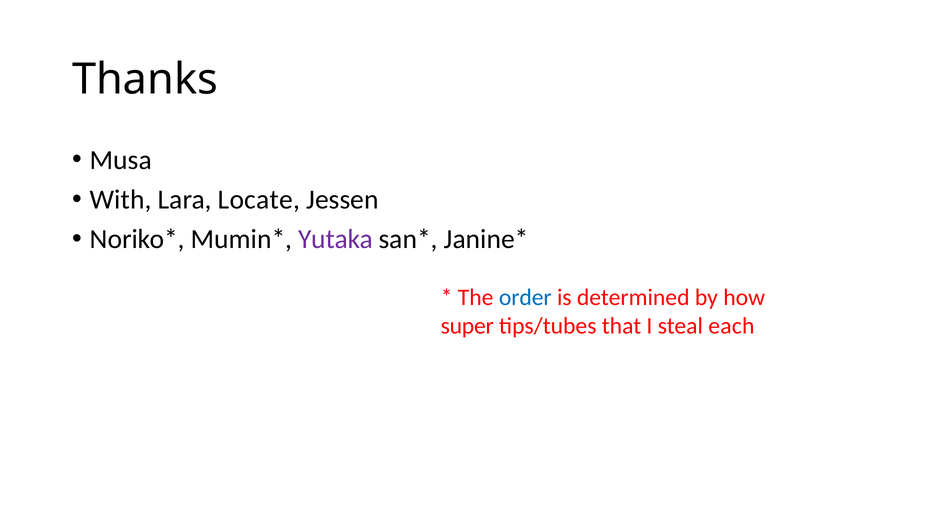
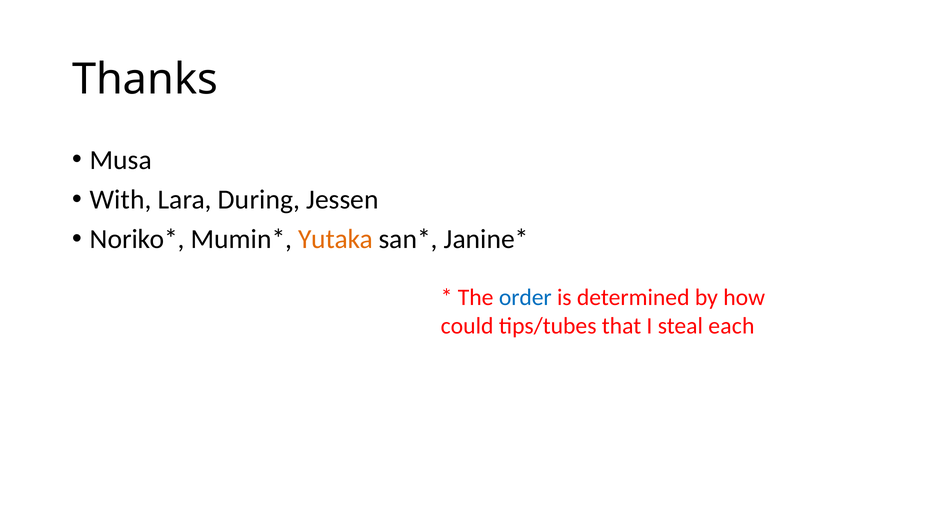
Locate: Locate -> During
Yutaka colour: purple -> orange
super: super -> could
